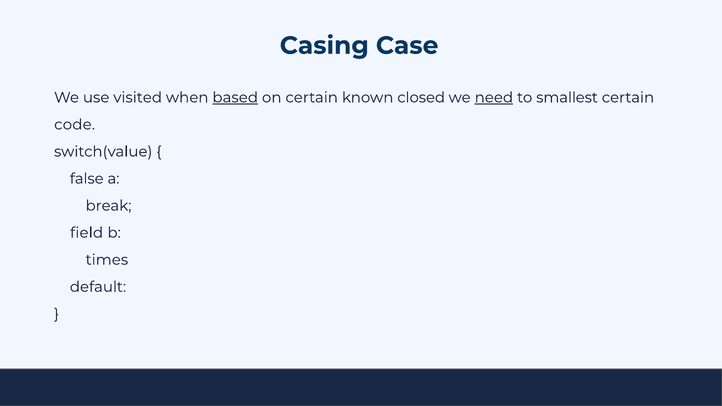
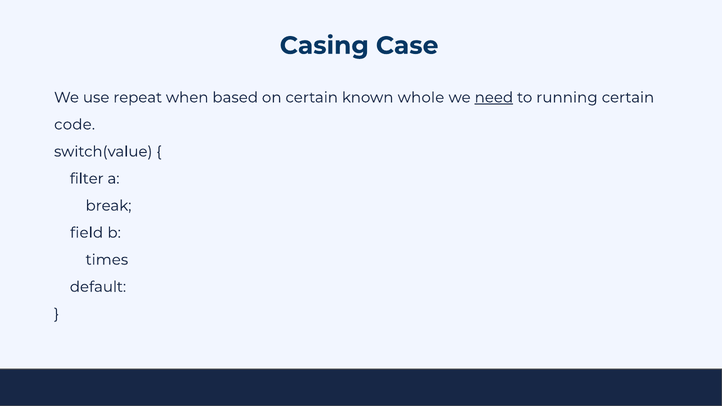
visited: visited -> repeat
based underline: present -> none
closed: closed -> whole
smallest: smallest -> running
false: false -> filter
